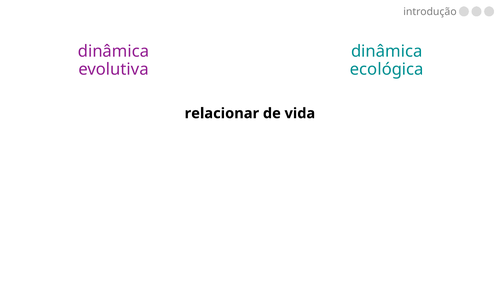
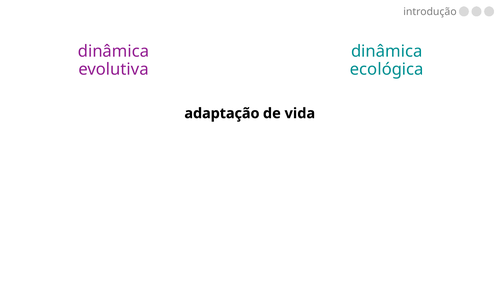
relacionar: relacionar -> adaptação
